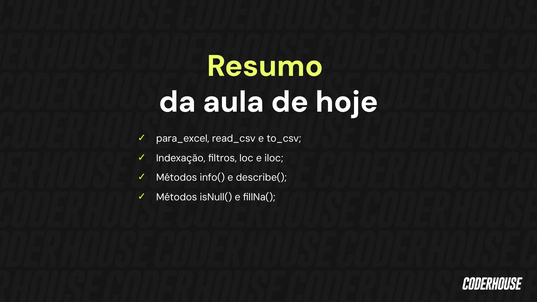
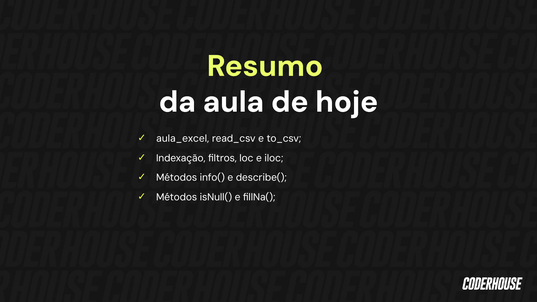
para_excel: para_excel -> aula_excel
